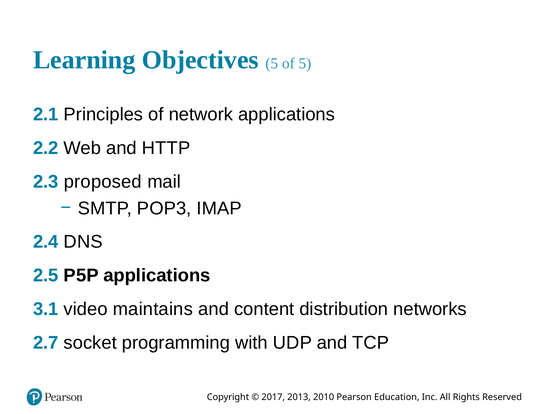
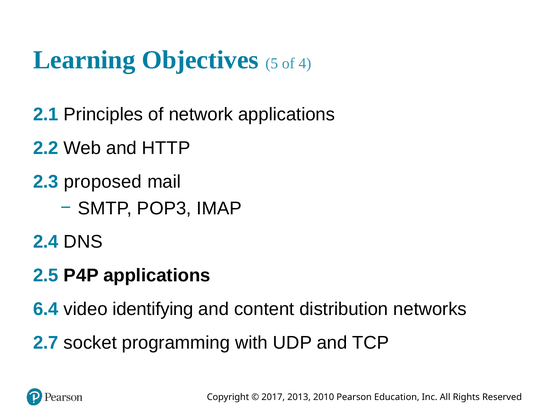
of 5: 5 -> 4
P 5: 5 -> 4
3.1: 3.1 -> 6.4
maintains: maintains -> identifying
